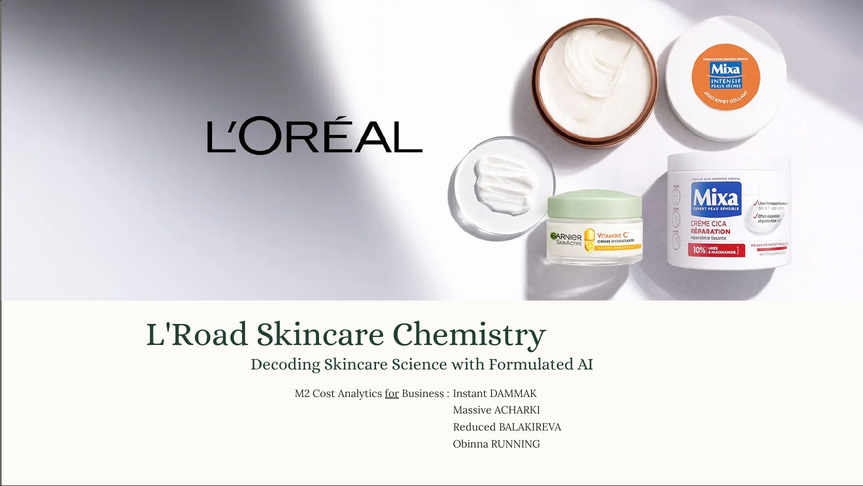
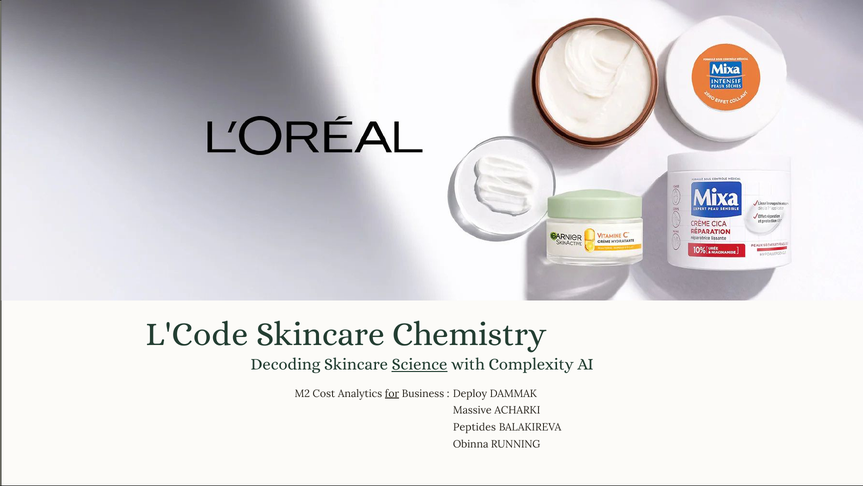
L'Road: L'Road -> L'Code
Science underline: none -> present
Formulated: Formulated -> Complexity
Instant: Instant -> Deploy
Reduced: Reduced -> Peptides
